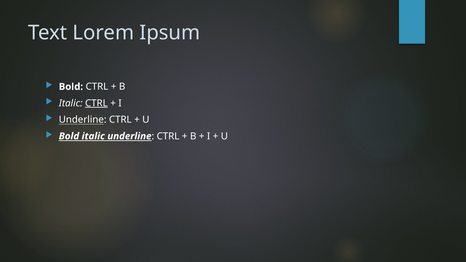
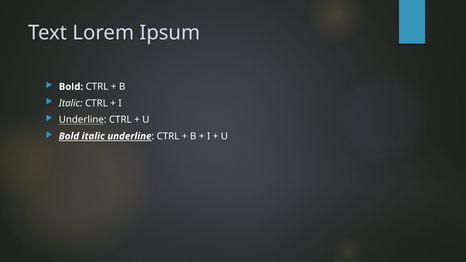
CTRL at (96, 103) underline: present -> none
